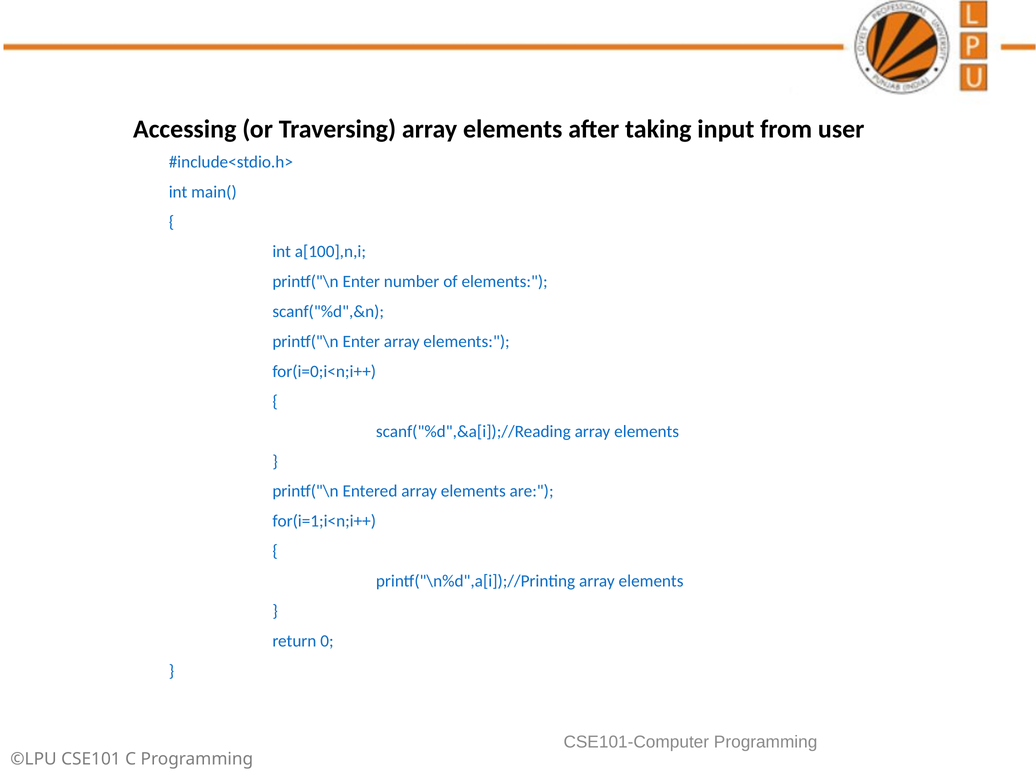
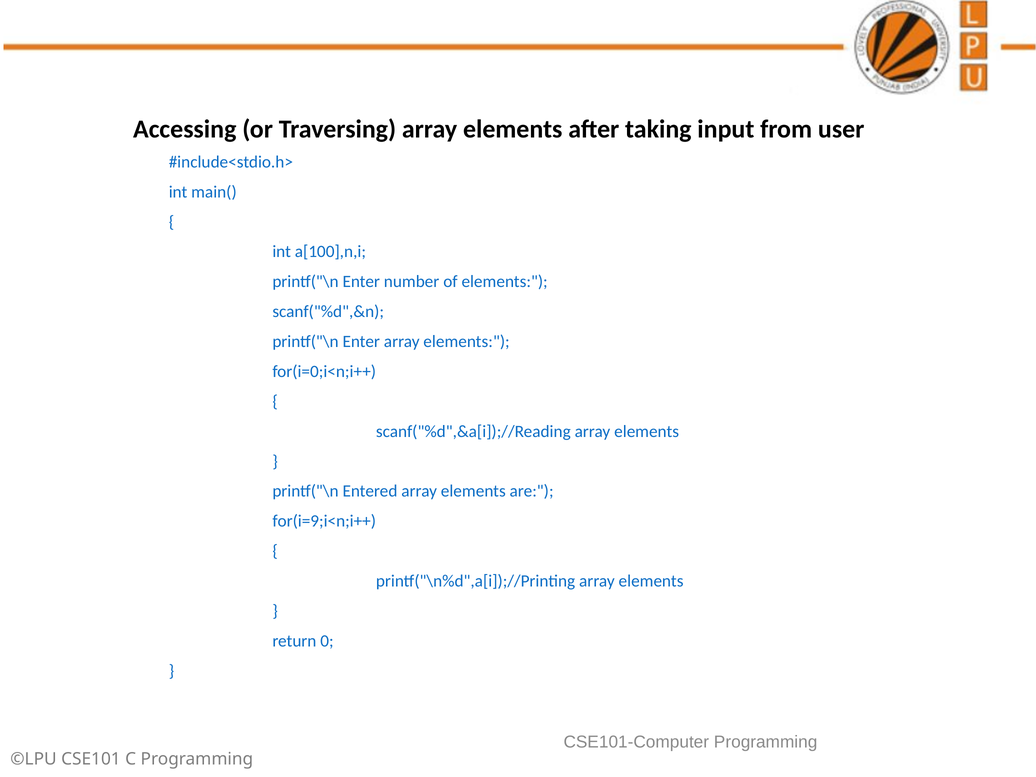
for(i=1;i<n;i++: for(i=1;i<n;i++ -> for(i=9;i<n;i++
